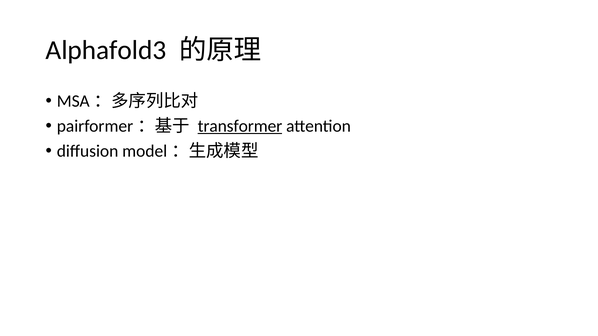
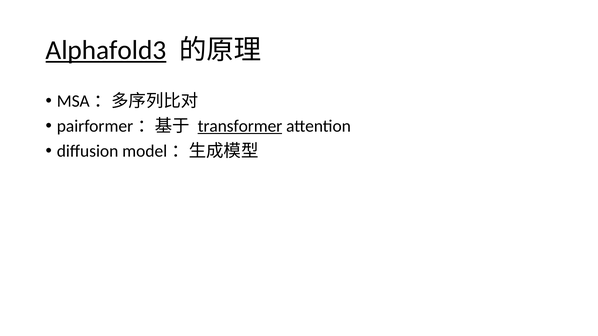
Alphafold3 underline: none -> present
